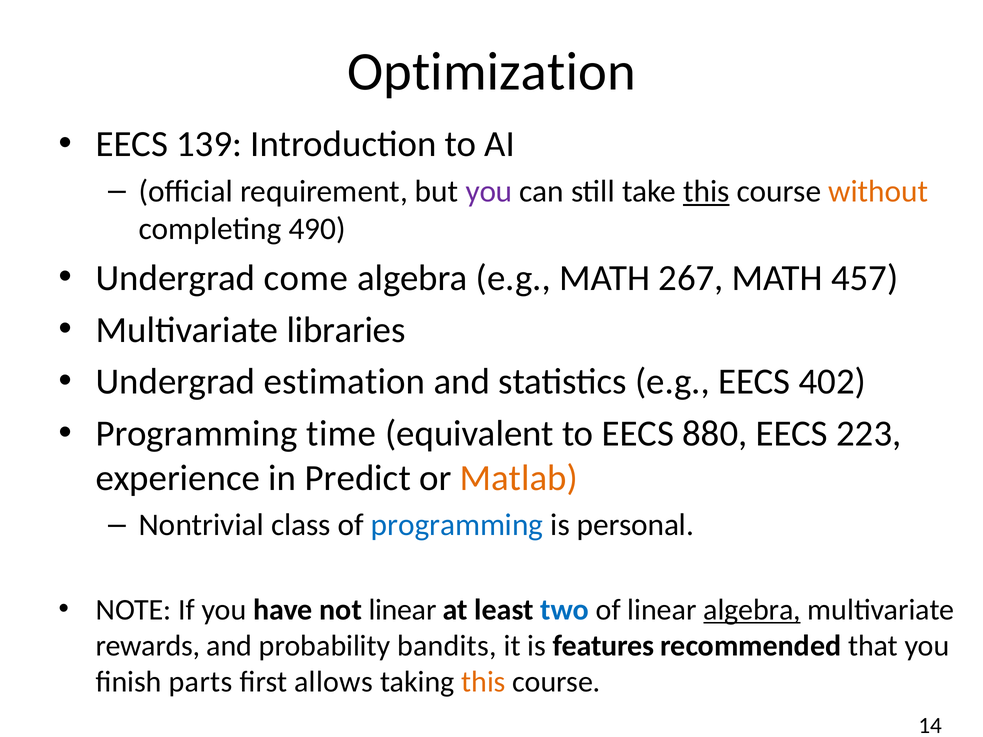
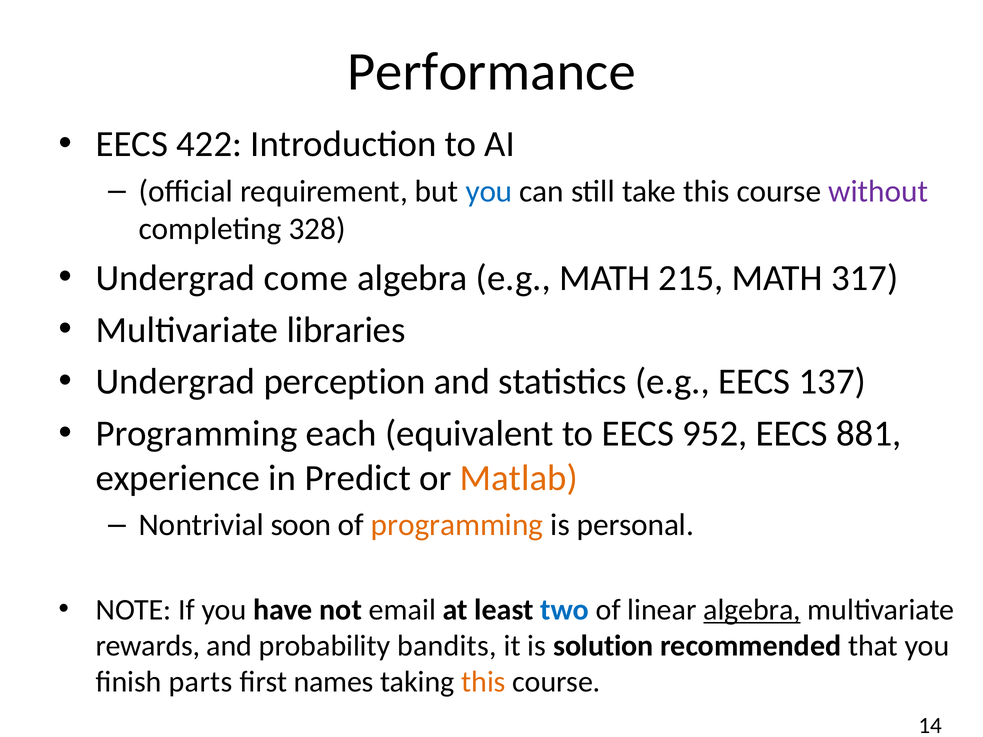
Optimization: Optimization -> Performance
139: 139 -> 422
you at (489, 191) colour: purple -> blue
this at (706, 191) underline: present -> none
without colour: orange -> purple
490: 490 -> 328
267: 267 -> 215
457: 457 -> 317
estimation: estimation -> perception
402: 402 -> 137
time: time -> each
880: 880 -> 952
223: 223 -> 881
class: class -> soon
programming at (457, 525) colour: blue -> orange
not linear: linear -> email
features: features -> solution
allows: allows -> names
